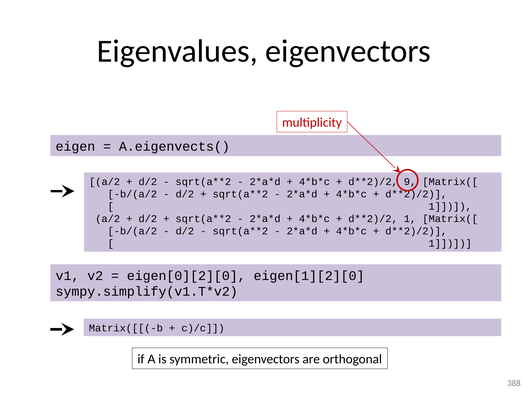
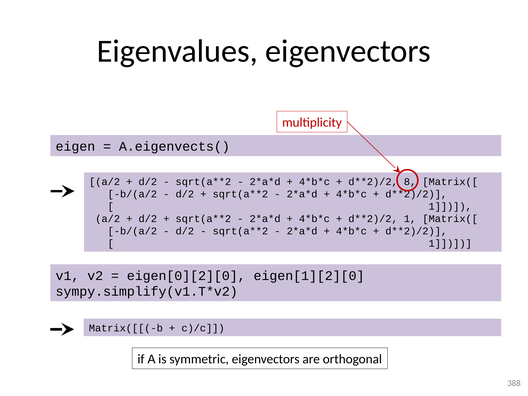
9: 9 -> 8
